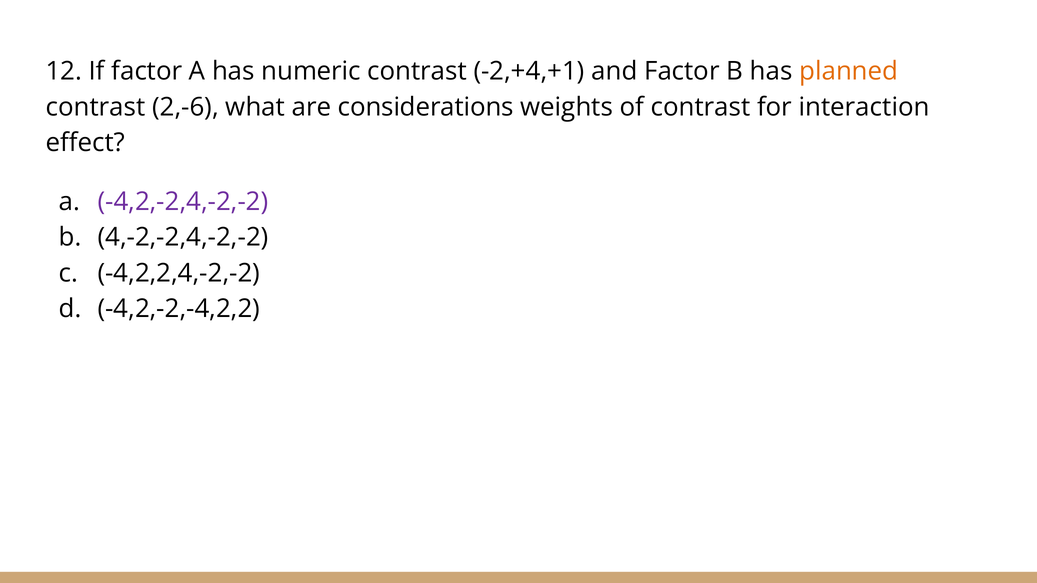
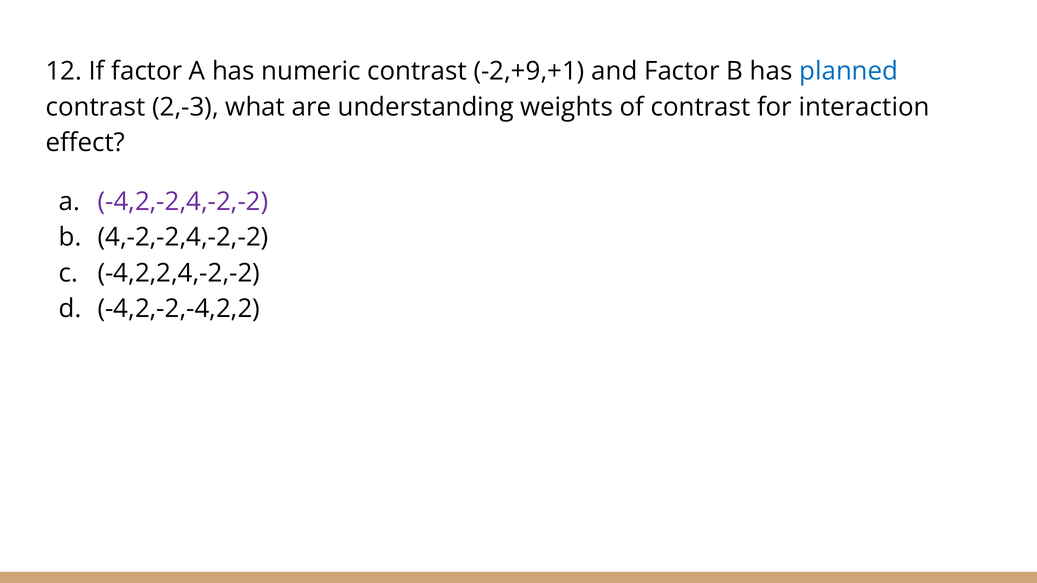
-2,+4,+1: -2,+4,+1 -> -2,+9,+1
planned colour: orange -> blue
2,-6: 2,-6 -> 2,-3
considerations: considerations -> understanding
